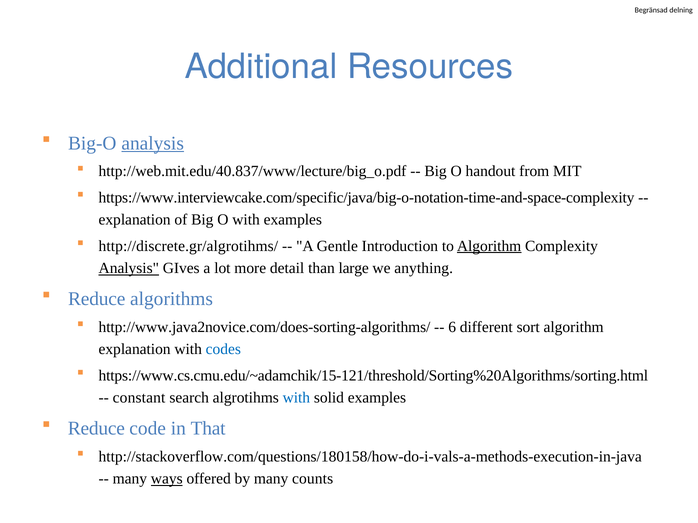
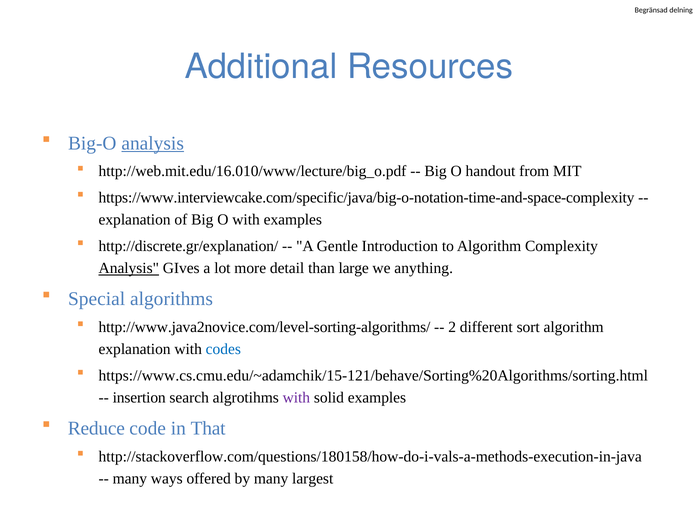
http://web.mit.edu/40.837/www/lecture/big_o.pdf: http://web.mit.edu/40.837/www/lecture/big_o.pdf -> http://web.mit.edu/16.010/www/lecture/big_o.pdf
http://discrete.gr/algrotihms/: http://discrete.gr/algrotihms/ -> http://discrete.gr/explanation/
Algorithm at (489, 246) underline: present -> none
Reduce at (97, 299): Reduce -> Special
http://www.java2novice.com/does-sorting-algorithms/: http://www.java2novice.com/does-sorting-algorithms/ -> http://www.java2novice.com/level-sorting-algorithms/
6: 6 -> 2
https://www.cs.cmu.edu/~adamchik/15-121/threshold/Sorting%20Algorithms/sorting.html: https://www.cs.cmu.edu/~adamchik/15-121/threshold/Sorting%20Algorithms/sorting.html -> https://www.cs.cmu.edu/~adamchik/15-121/behave/Sorting%20Algorithms/sorting.html
constant: constant -> insertion
with at (296, 398) colour: blue -> purple
ways underline: present -> none
counts: counts -> largest
